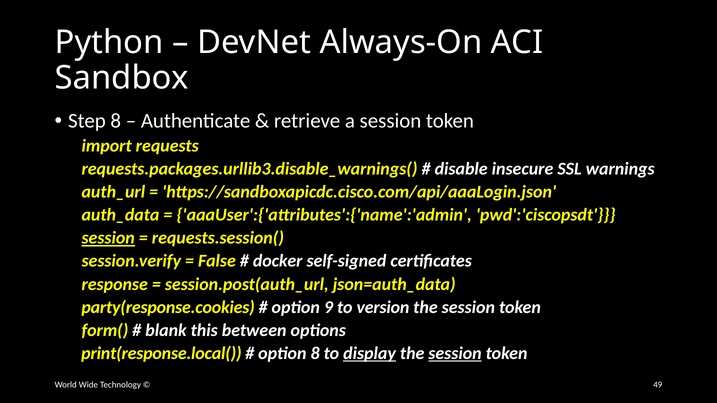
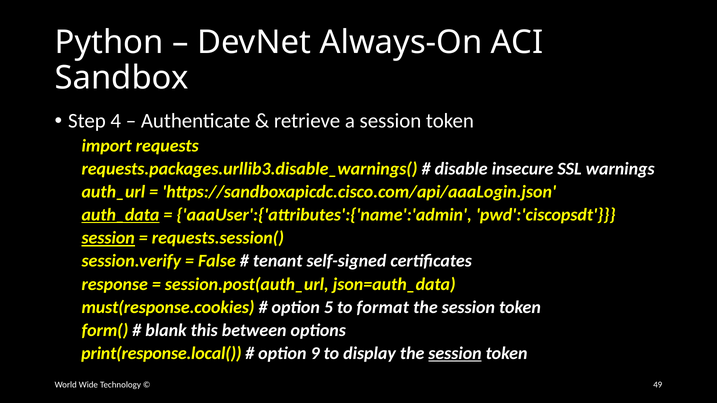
Step 8: 8 -> 4
auth_data underline: none -> present
docker: docker -> tenant
party(response.cookies: party(response.cookies -> must(response.cookies
9: 9 -> 5
version: version -> format
option 8: 8 -> 9
display underline: present -> none
